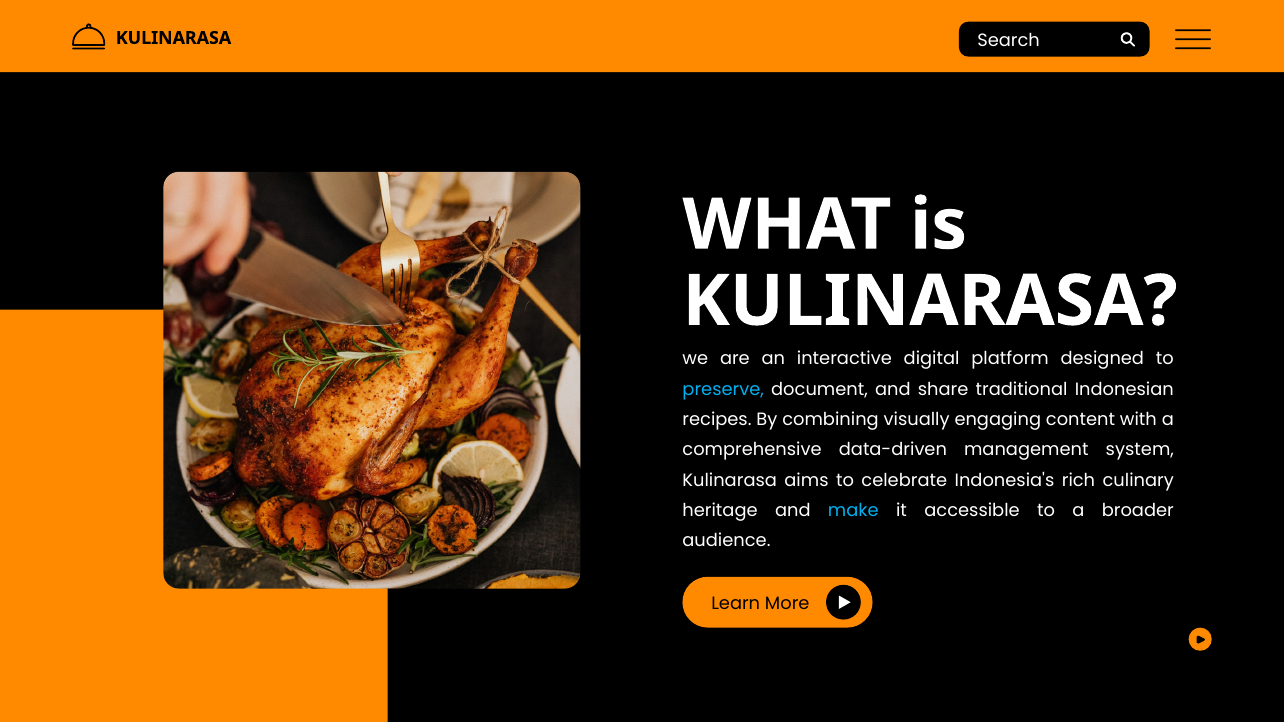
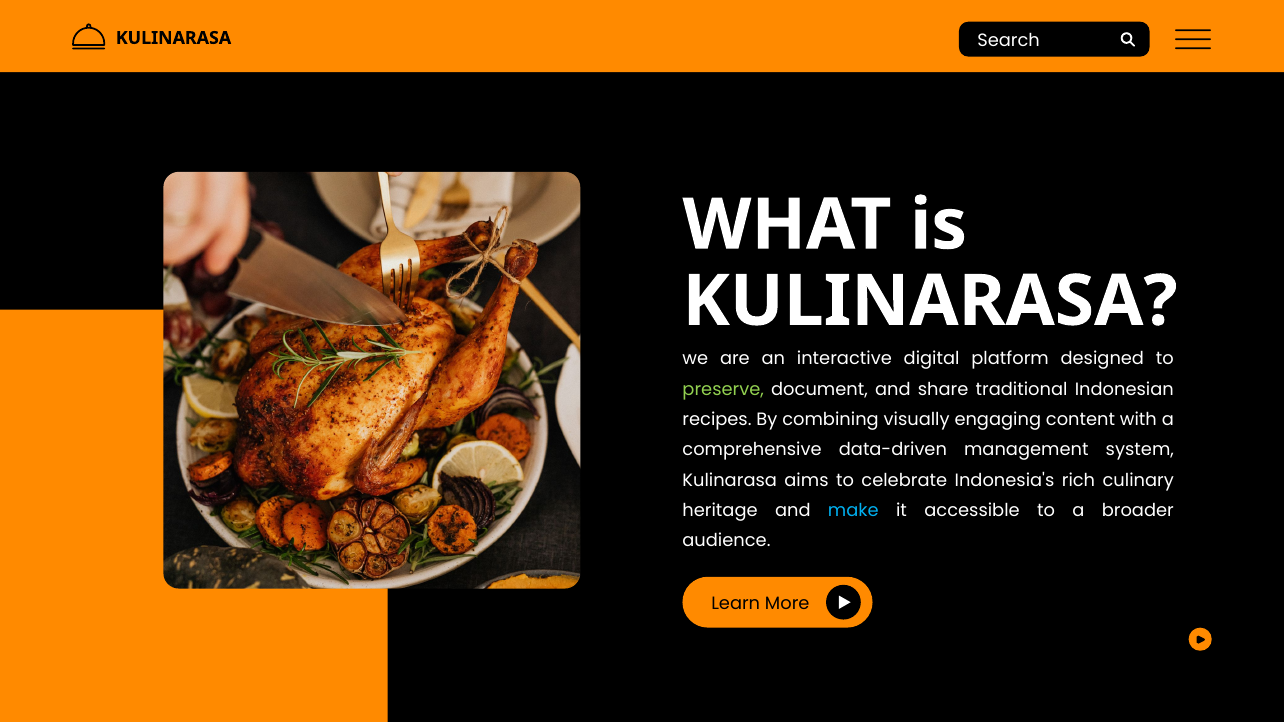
preserve colour: light blue -> light green
